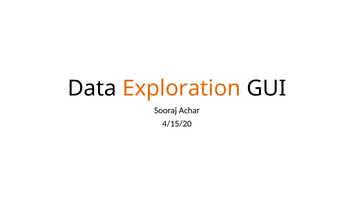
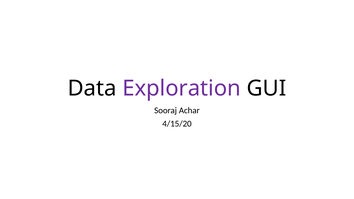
Exploration colour: orange -> purple
